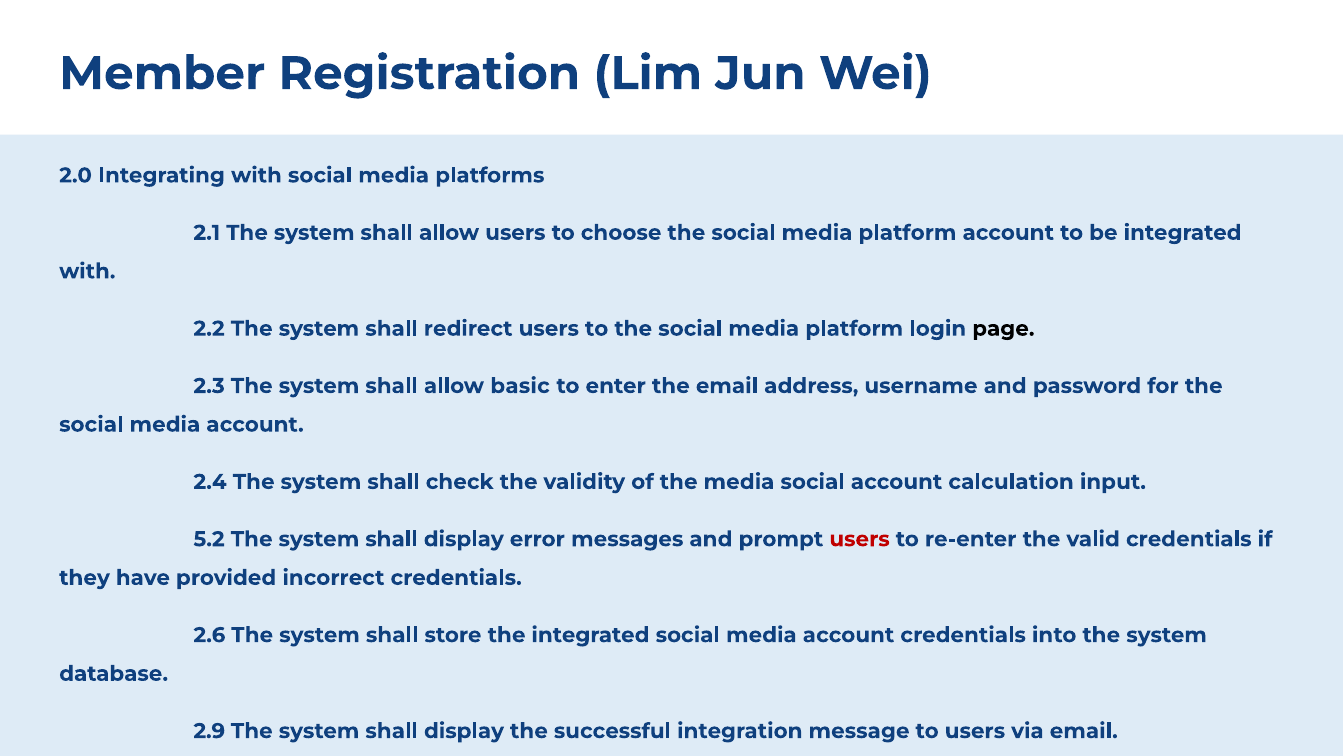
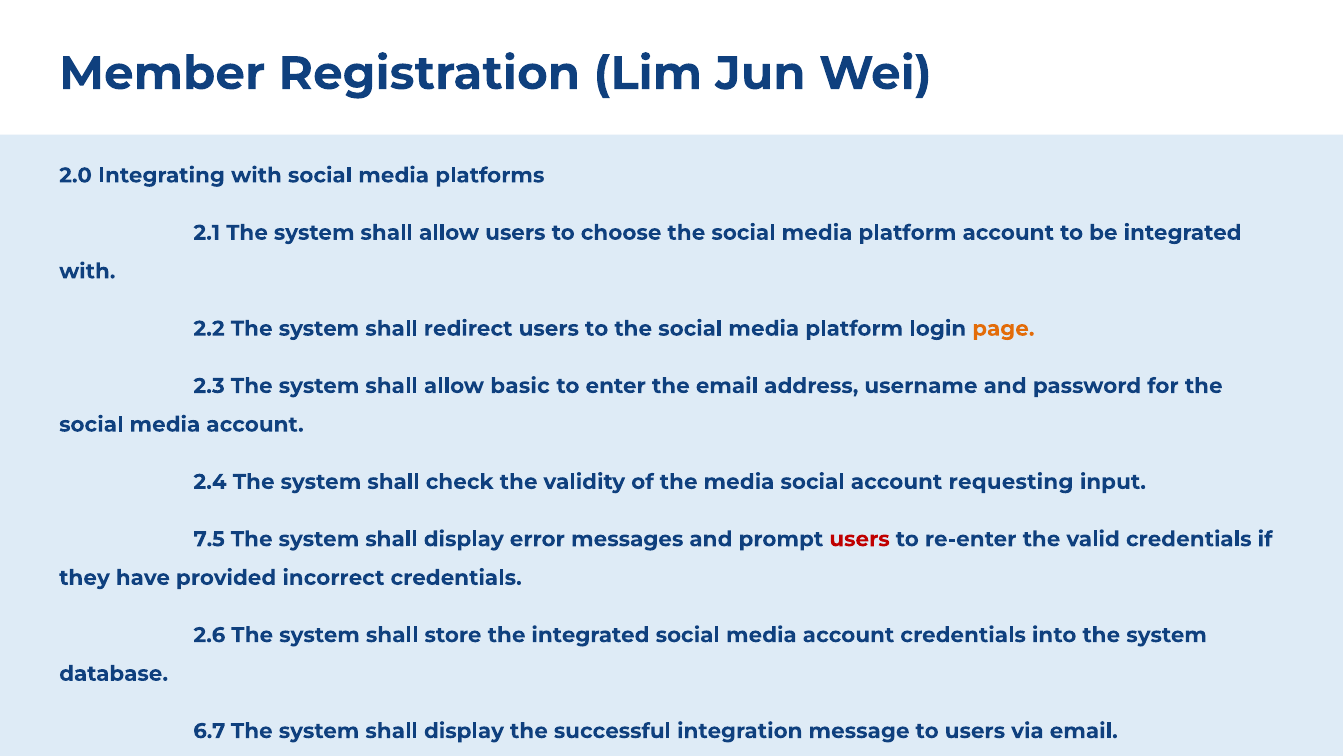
page colour: black -> orange
calculation: calculation -> requesting
5.2: 5.2 -> 7.5
2.9: 2.9 -> 6.7
